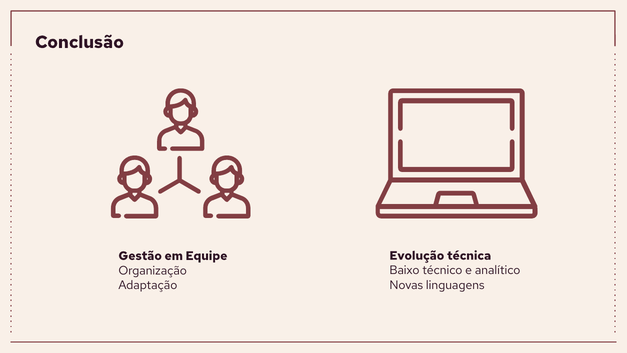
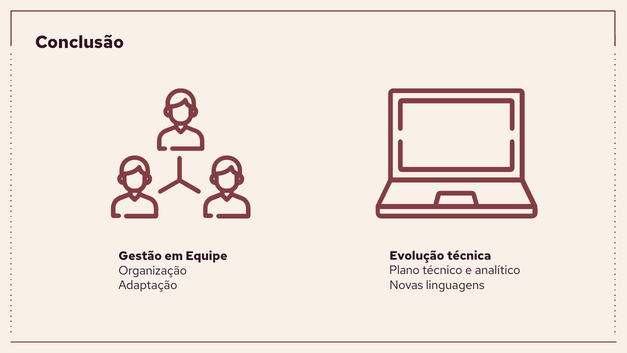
Baixo: Baixo -> Plano
